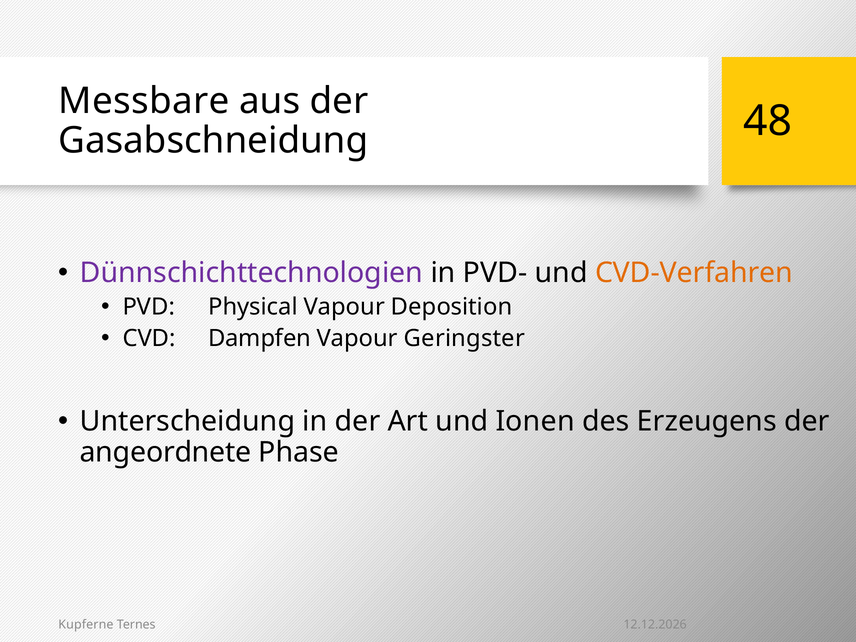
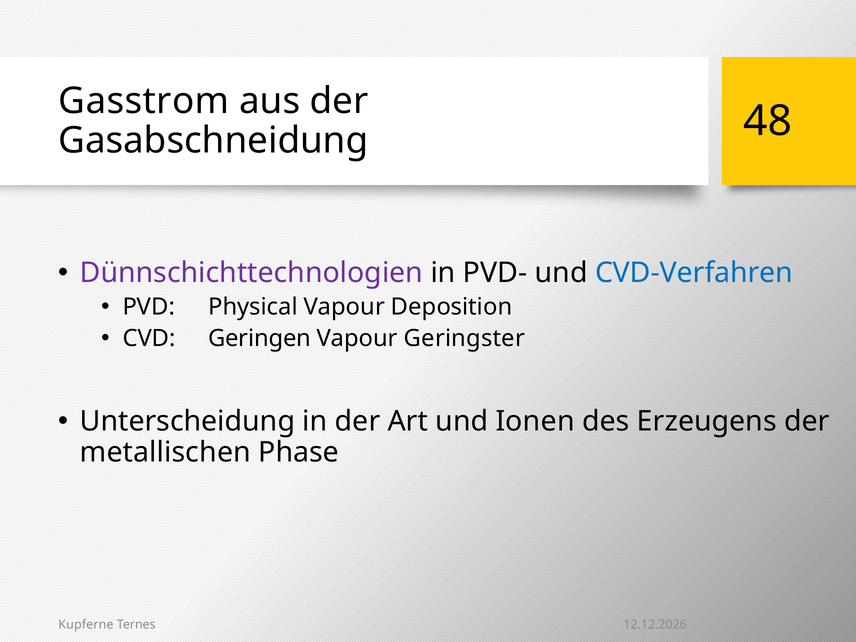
Messbare: Messbare -> Gasstrom
CVD-Verfahren colour: orange -> blue
Dampfen: Dampfen -> Geringen
angeordnete: angeordnete -> metallischen
